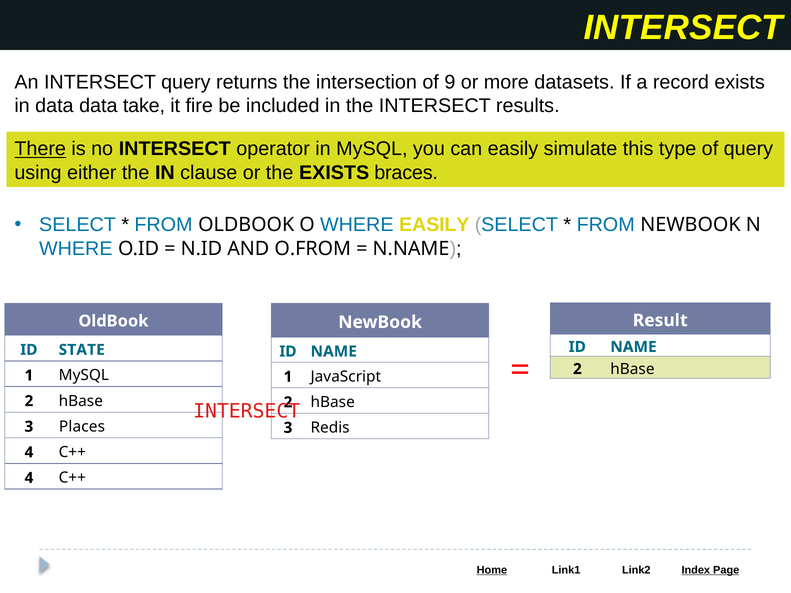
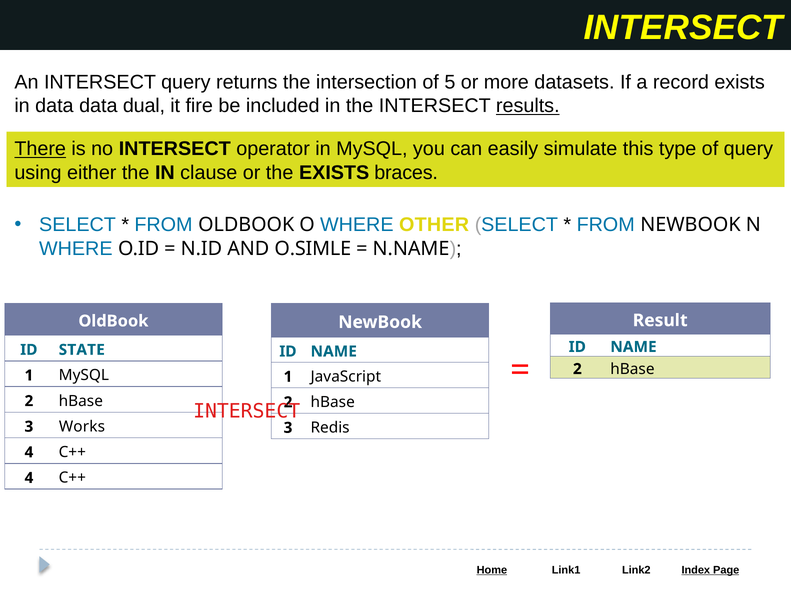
9: 9 -> 5
take: take -> dual
results underline: none -> present
WHERE EASILY: EASILY -> OTHER
O.FROM: O.FROM -> O.SIMLE
Places: Places -> Works
